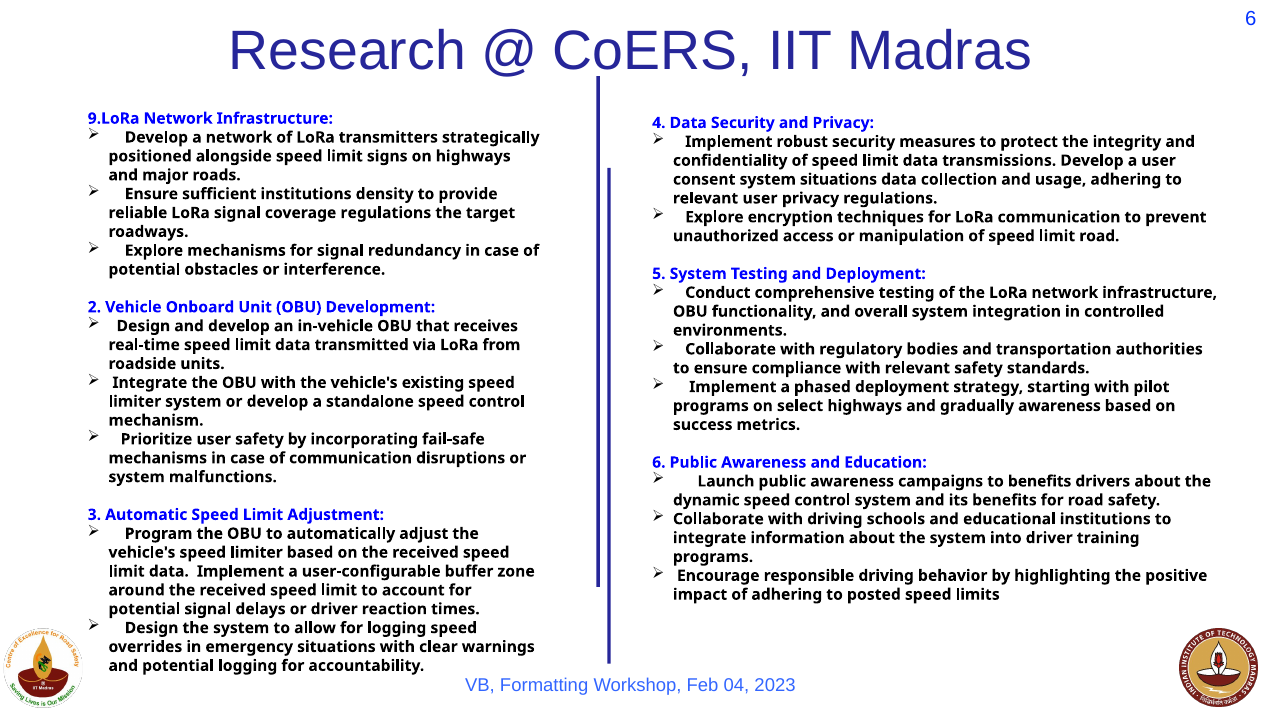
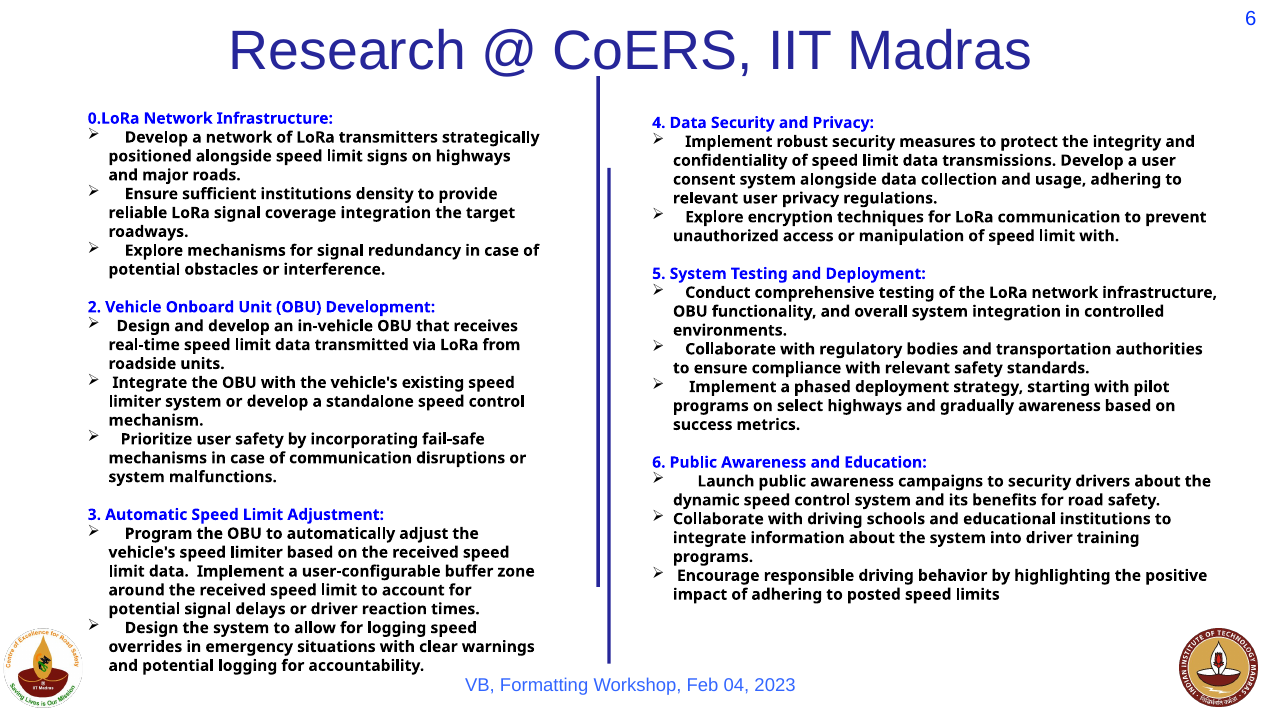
9.LoRa: 9.LoRa -> 0.LoRa
system situations: situations -> alongside
coverage regulations: regulations -> integration
limit road: road -> with
to benefits: benefits -> security
